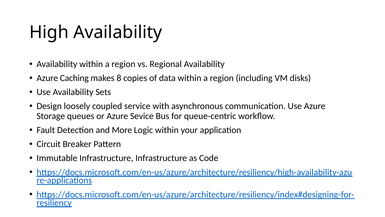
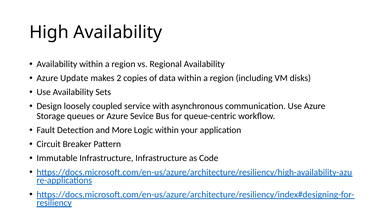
Caching: Caching -> Update
8: 8 -> 2
